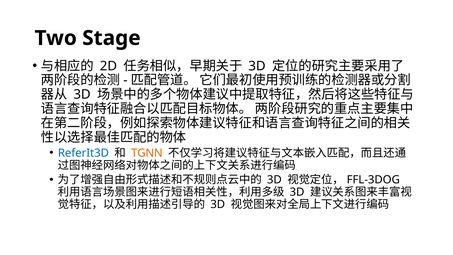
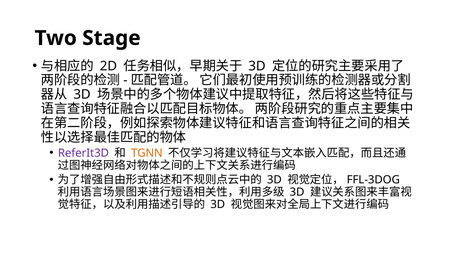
ReferIt3D colour: blue -> purple
